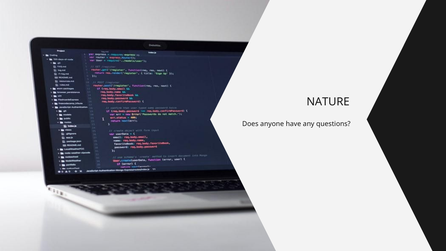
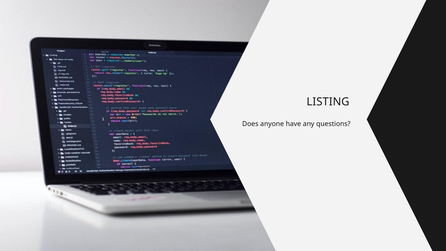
NATURE: NATURE -> LISTING
